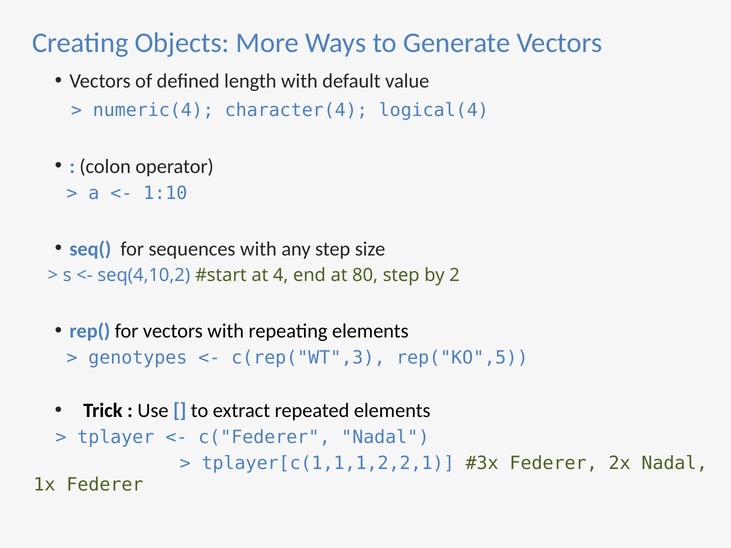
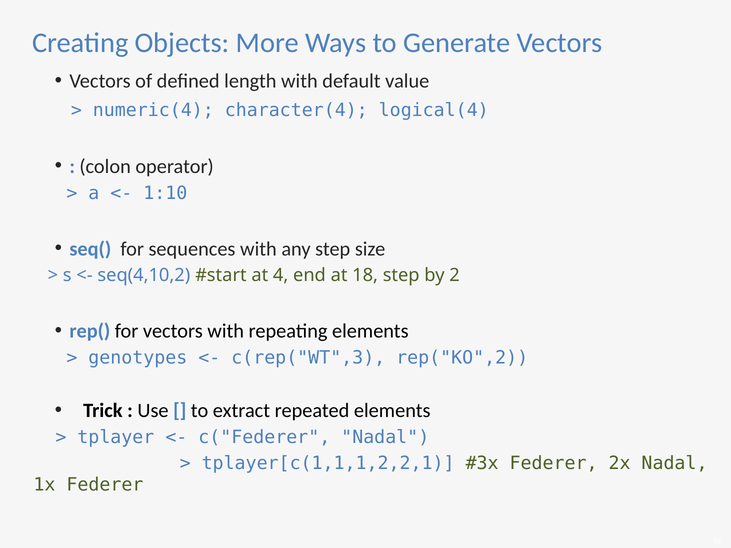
80: 80 -> 18
rep("KO",5: rep("KO",5 -> rep("KO",2
